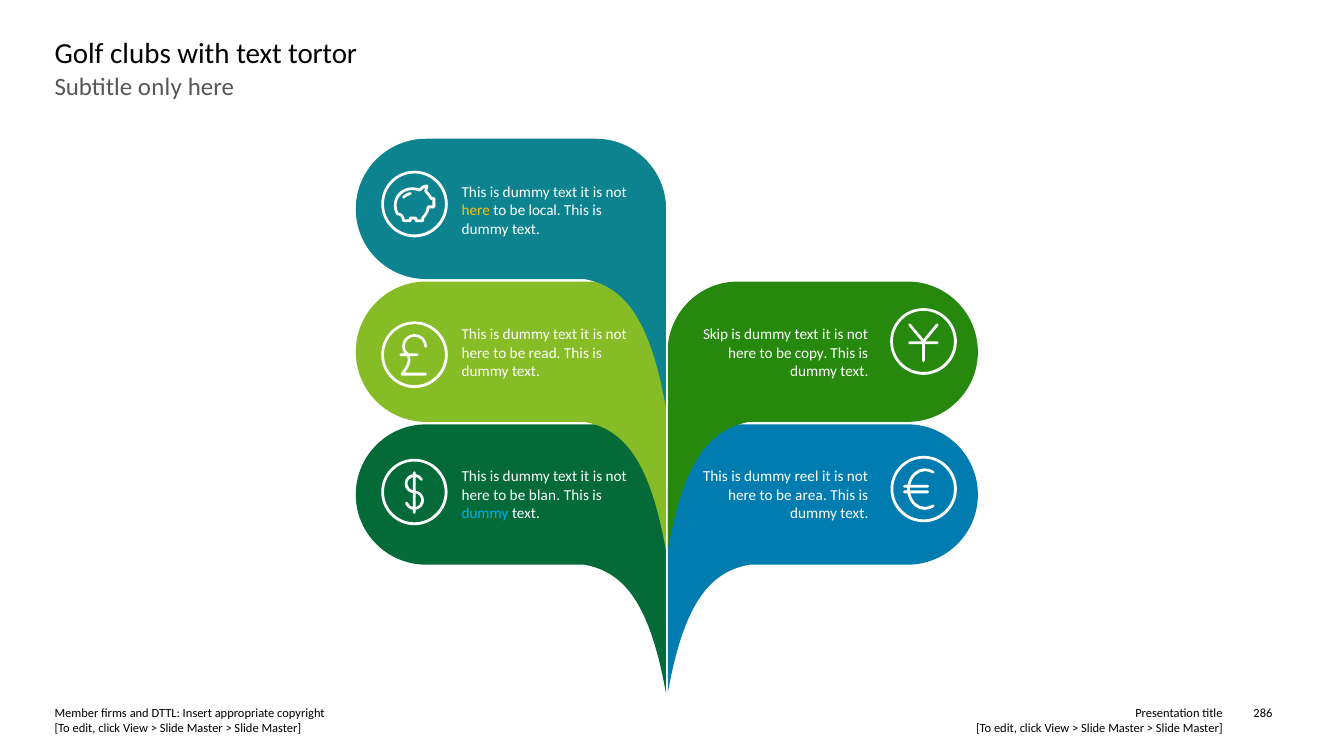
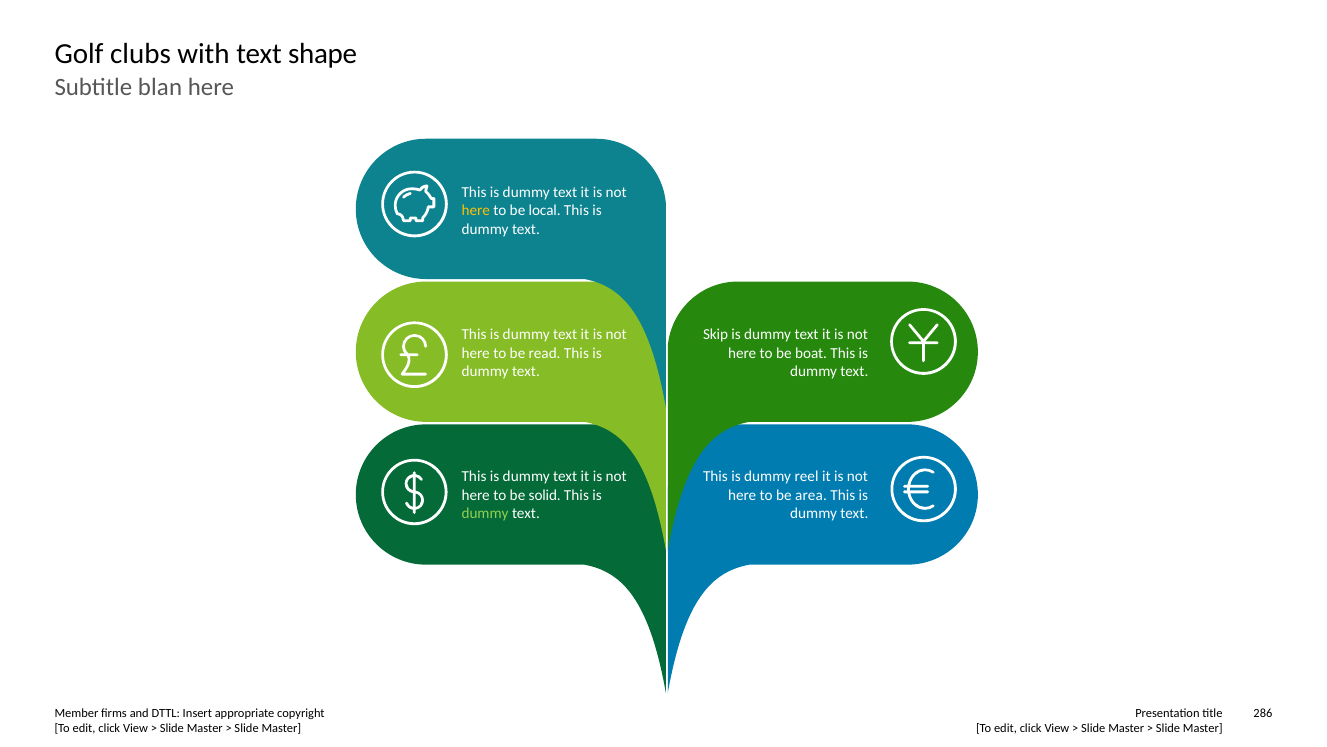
tortor: tortor -> shape
only: only -> blan
copy: copy -> boat
blan: blan -> solid
dummy at (485, 513) colour: light blue -> light green
